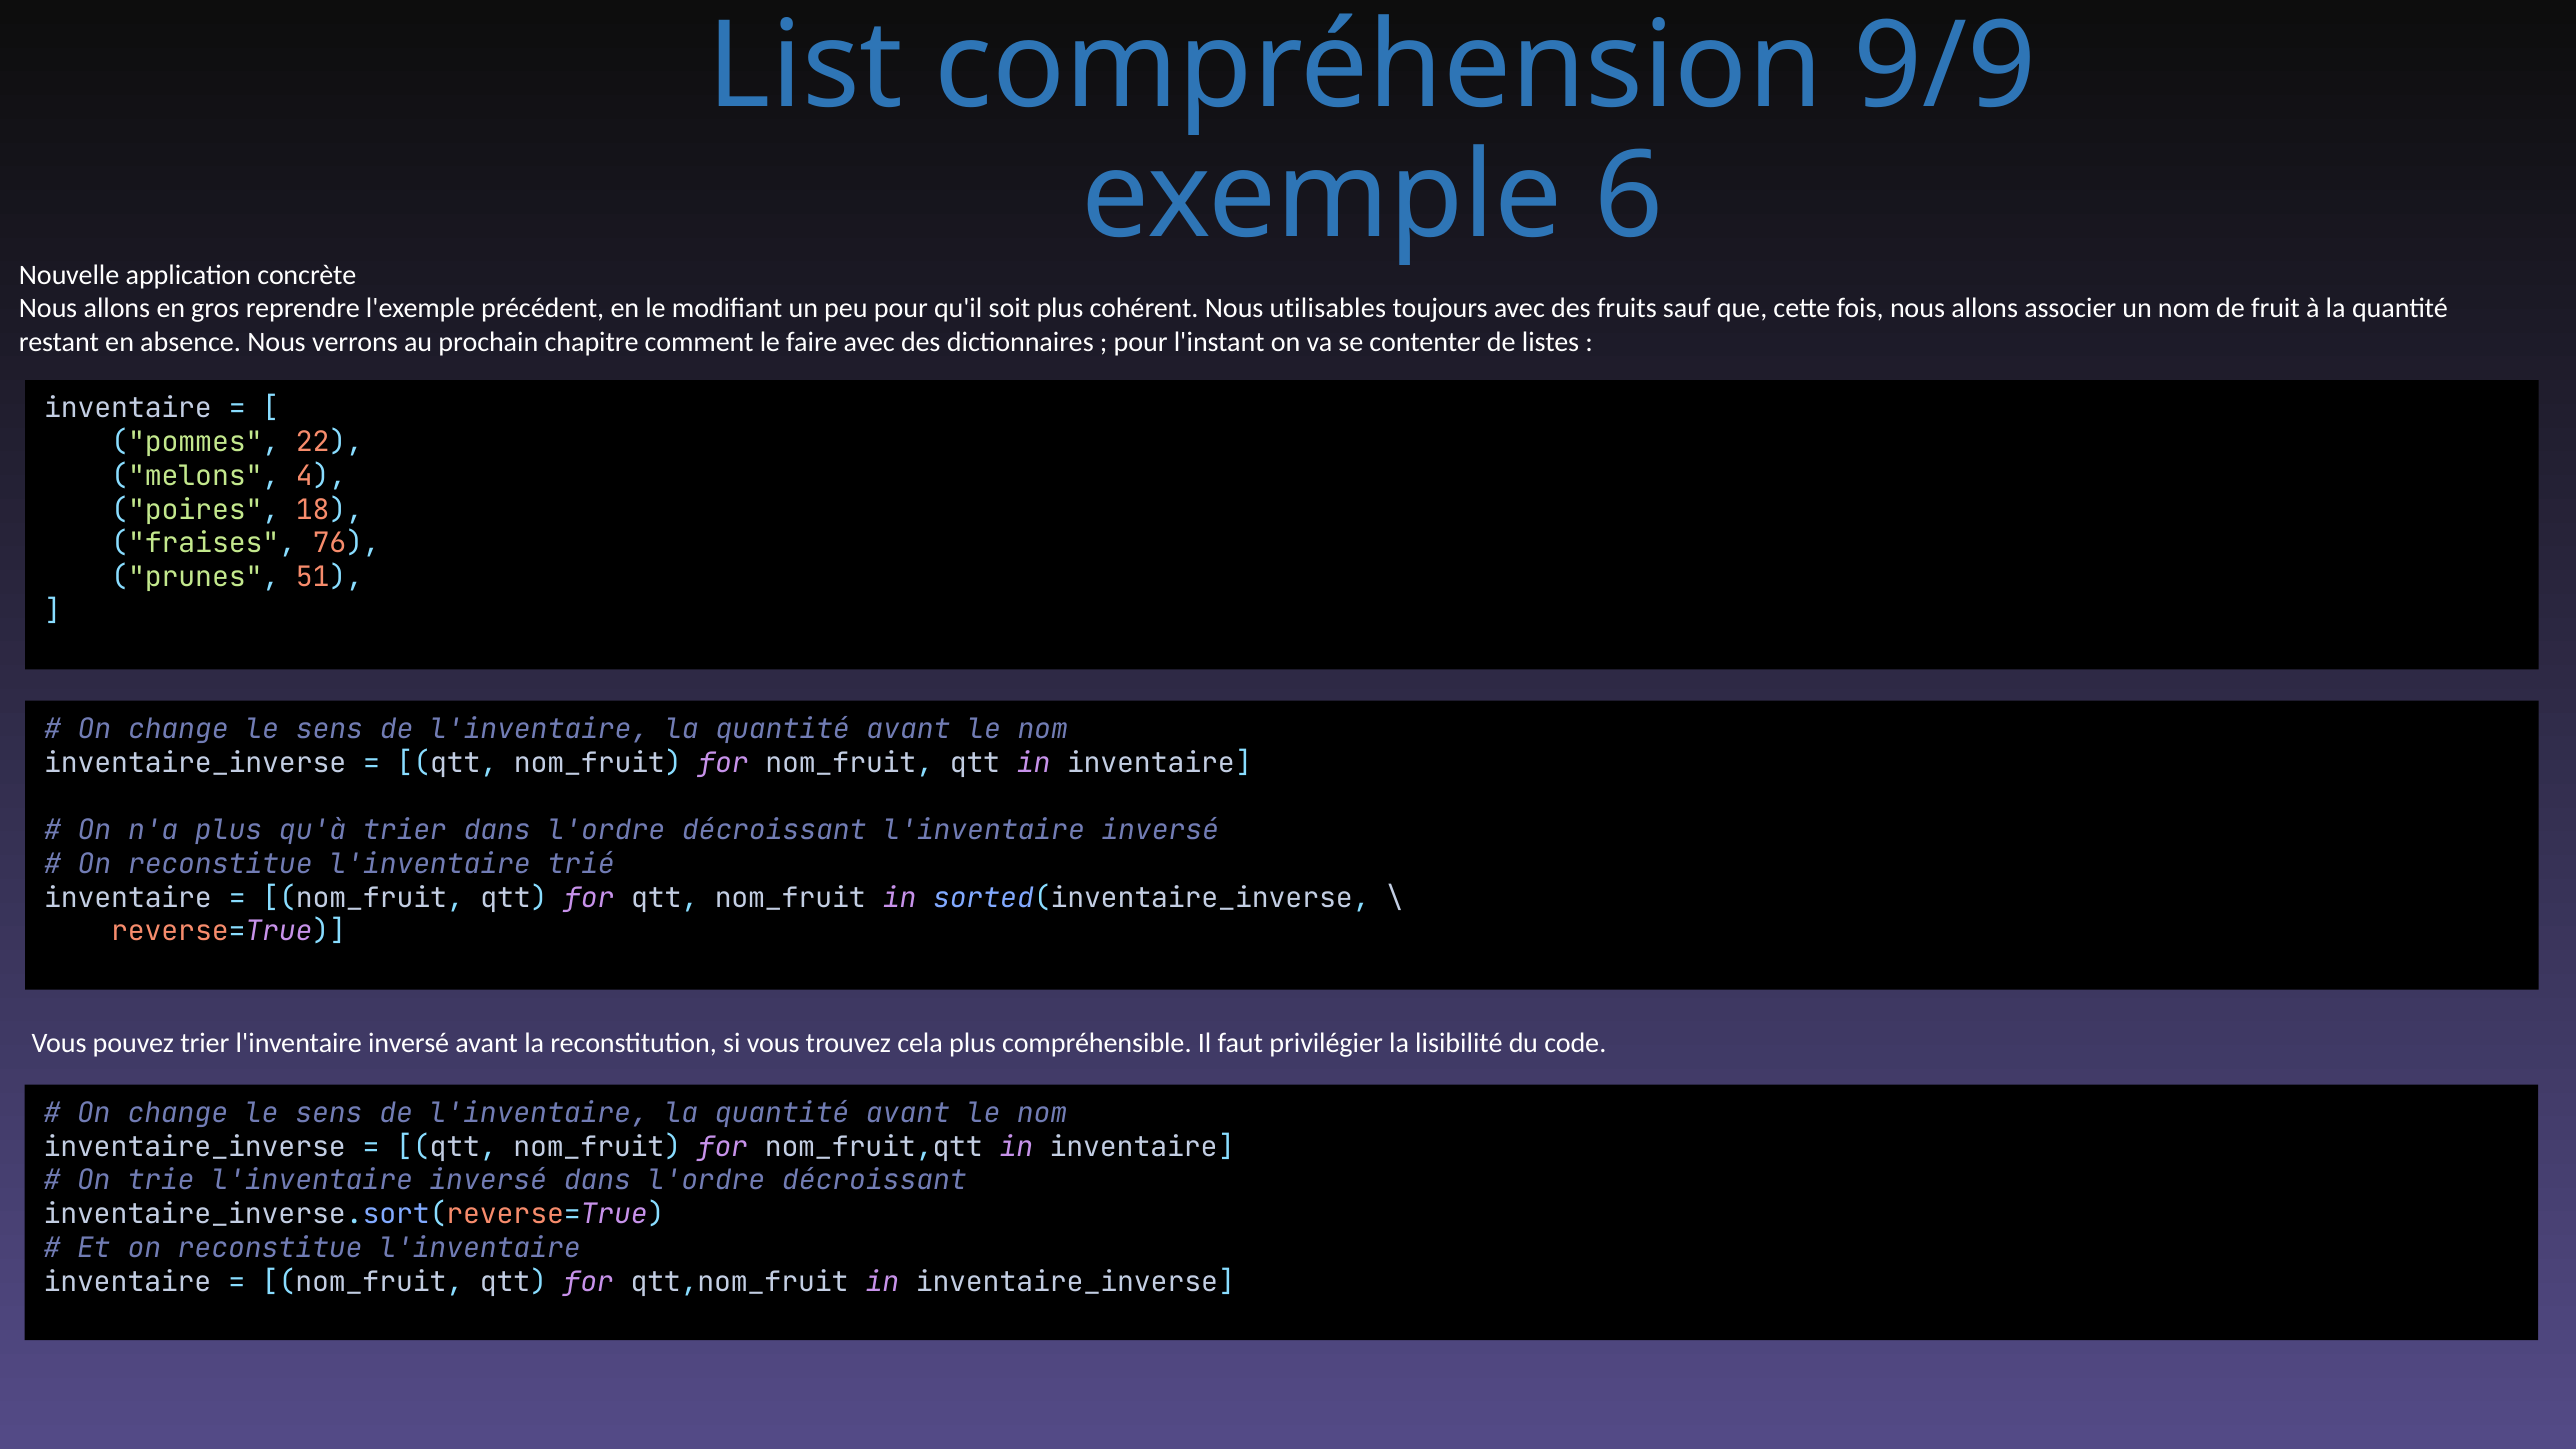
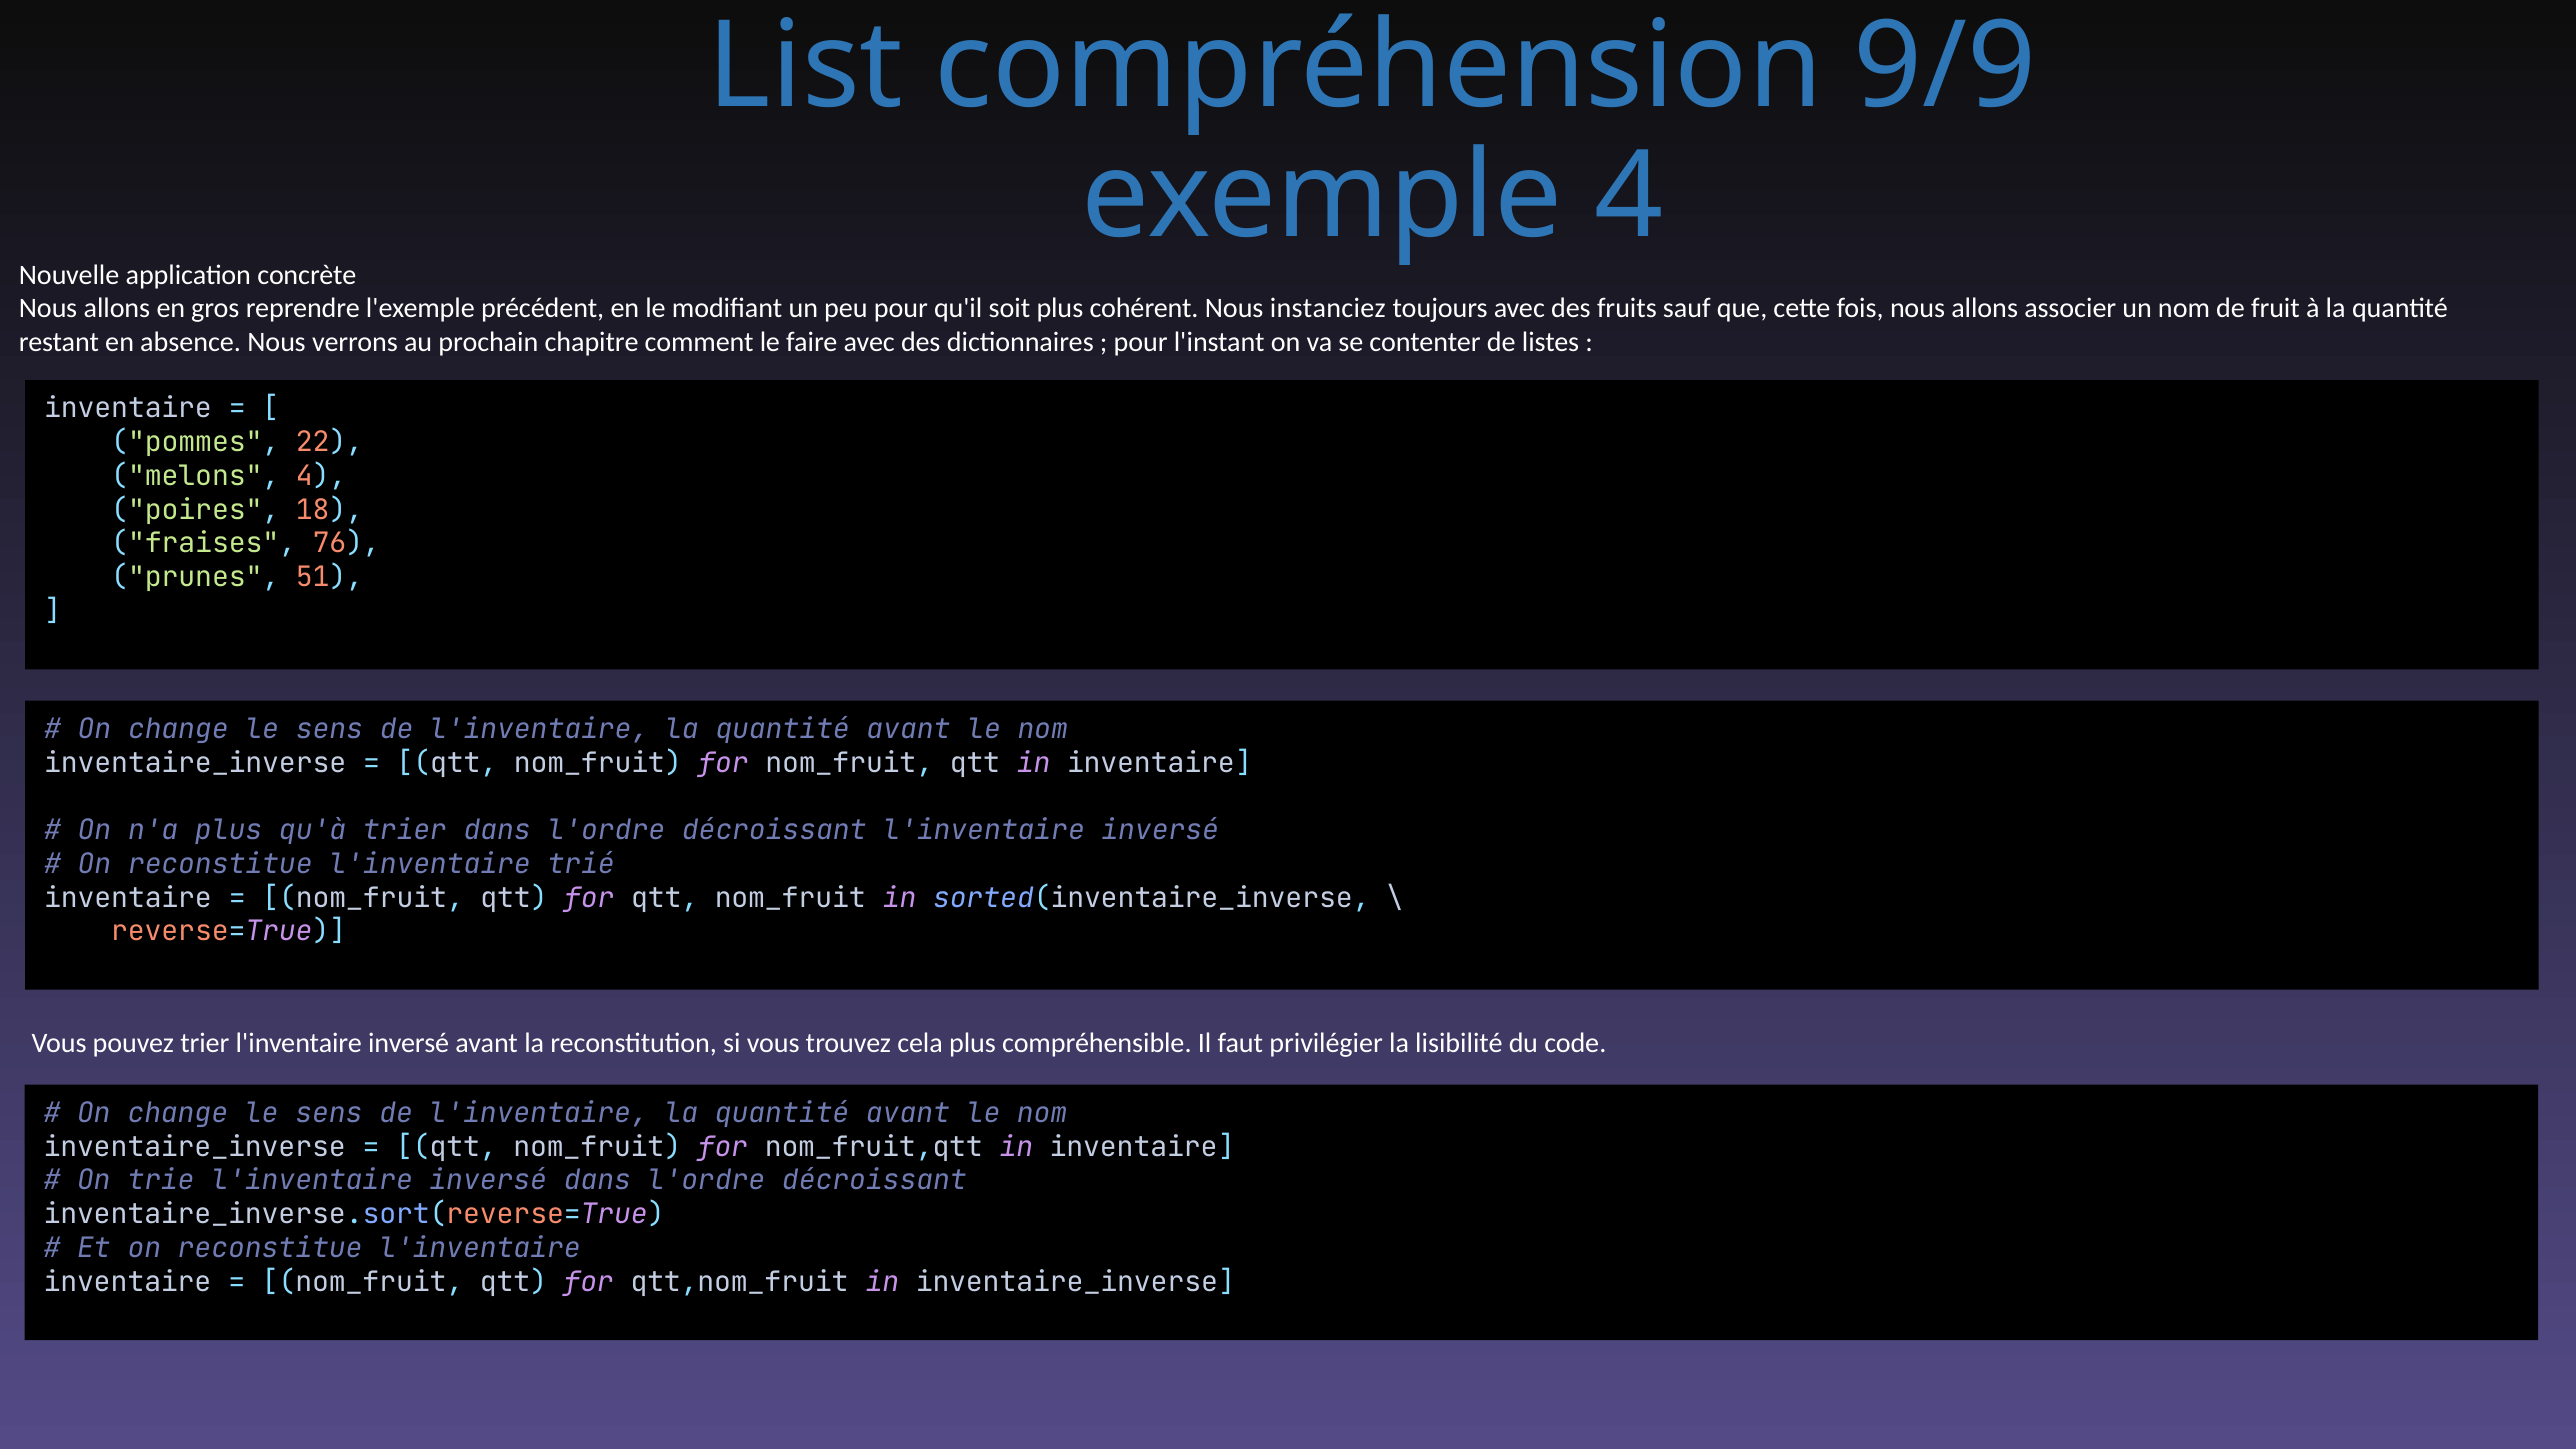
exemple 6: 6 -> 4
utilisables: utilisables -> instanciez
